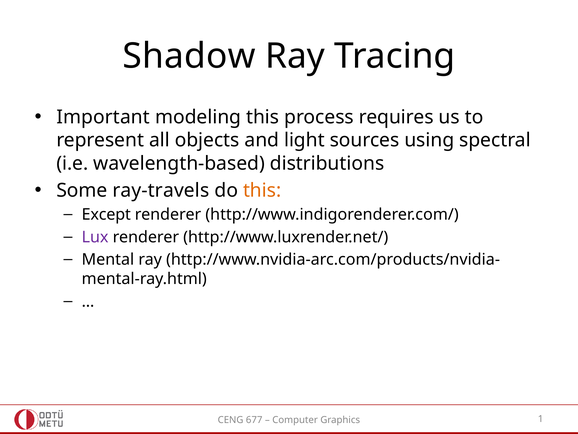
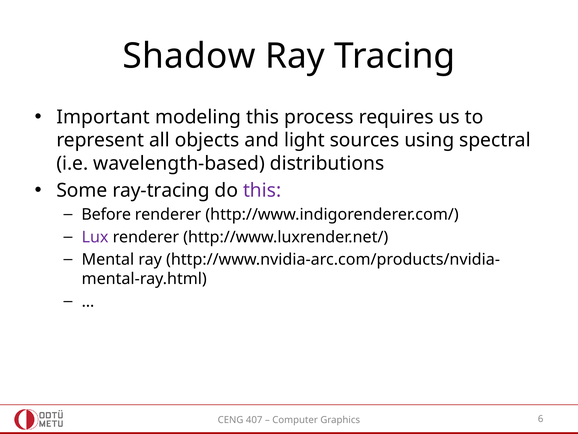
ray-travels: ray-travels -> ray-tracing
this at (262, 190) colour: orange -> purple
Except: Except -> Before
677: 677 -> 407
1: 1 -> 6
